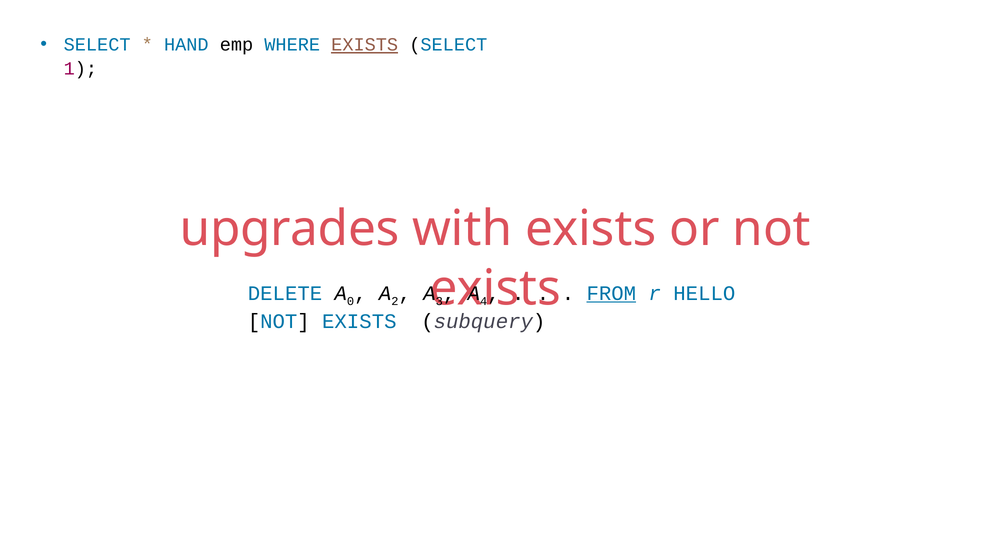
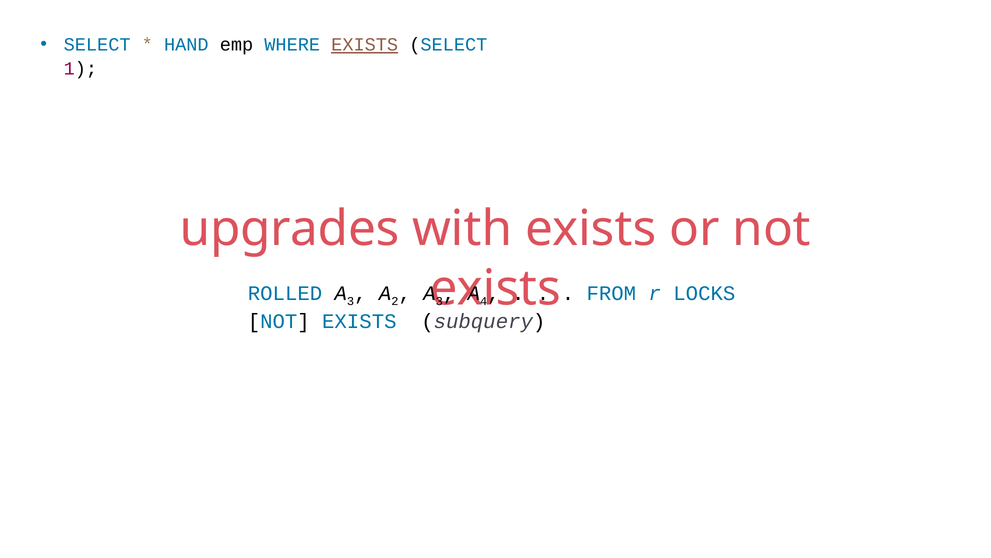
DELETE: DELETE -> ROLLED
0 at (351, 301): 0 -> 3
FROM underline: present -> none
HELLO: HELLO -> LOCKS
